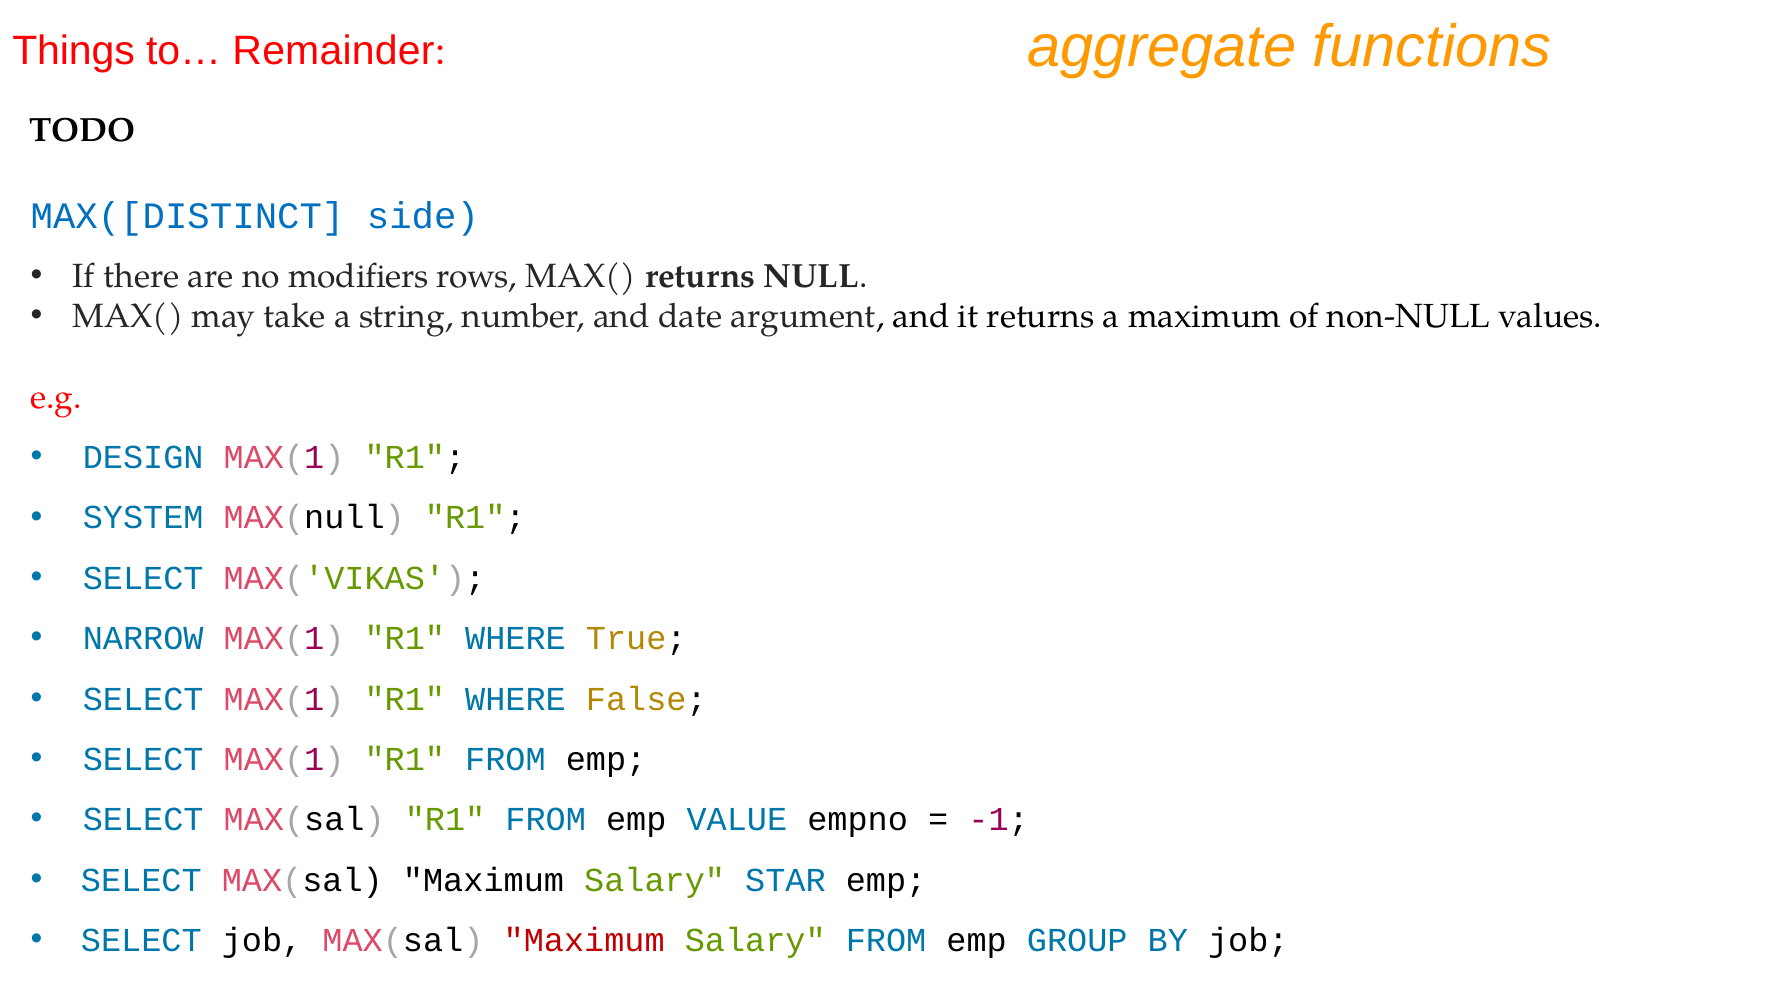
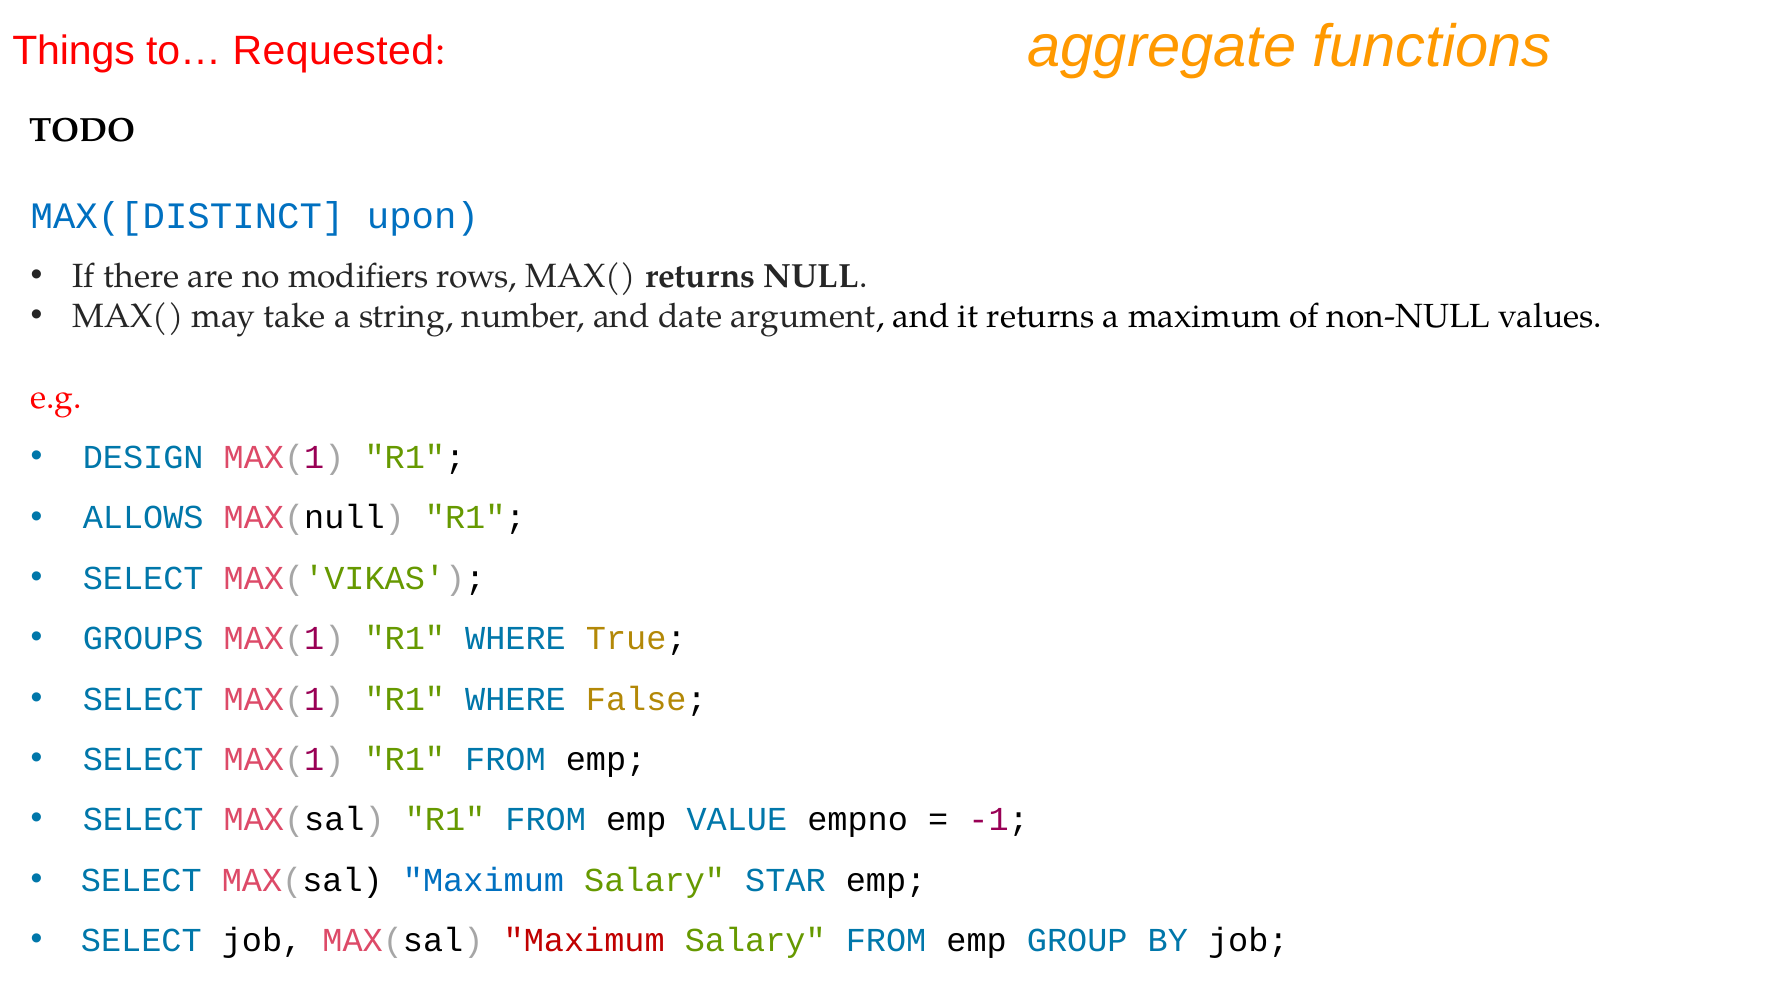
Remainder: Remainder -> Requested
side: side -> upon
SYSTEM: SYSTEM -> ALLOWS
NARROW: NARROW -> GROUPS
Maximum at (484, 880) colour: black -> blue
